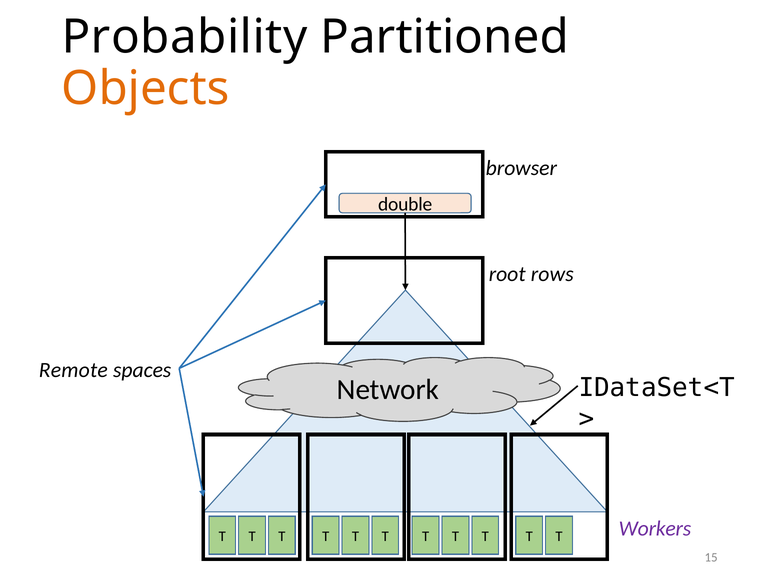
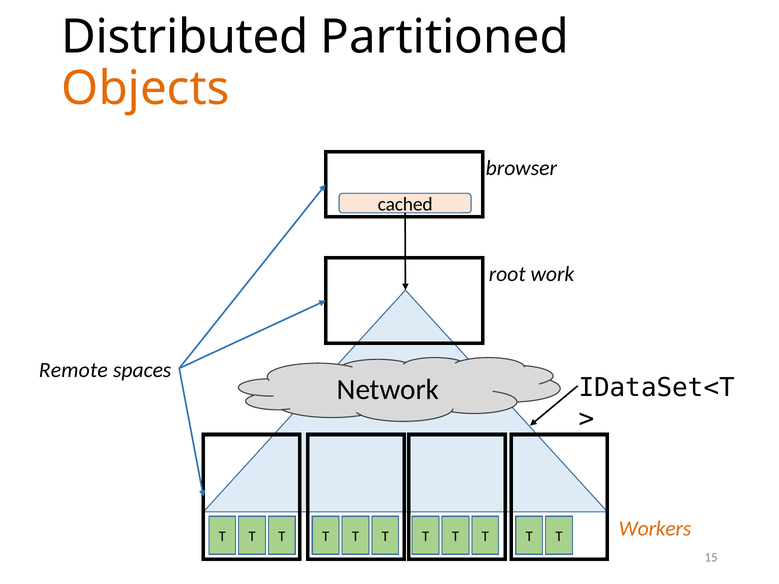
Probability: Probability -> Distributed
double: double -> cached
rows: rows -> work
Workers colour: purple -> orange
